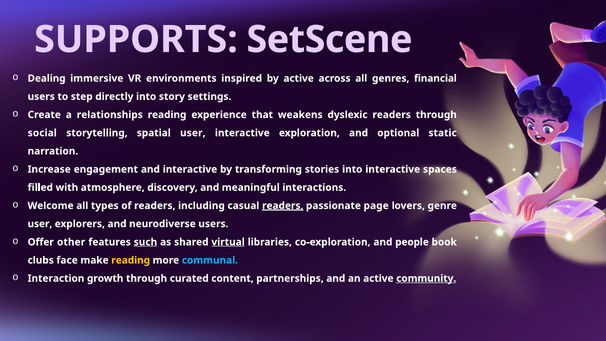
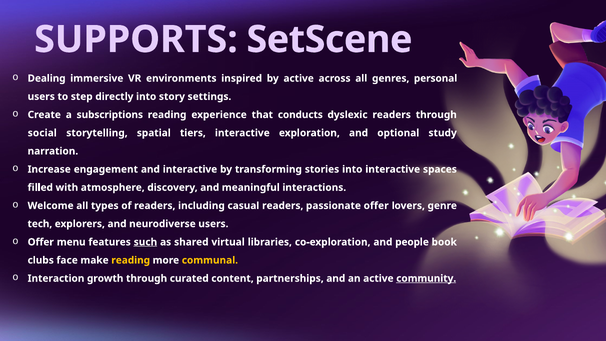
financial: financial -> personal
relationships: relationships -> subscriptions
weakens: weakens -> conducts
spatial user: user -> tiers
static: static -> study
readers at (283, 206) underline: present -> none
passionate page: page -> offer
user at (40, 224): user -> tech
other: other -> menu
virtual underline: present -> none
communal colour: light blue -> yellow
